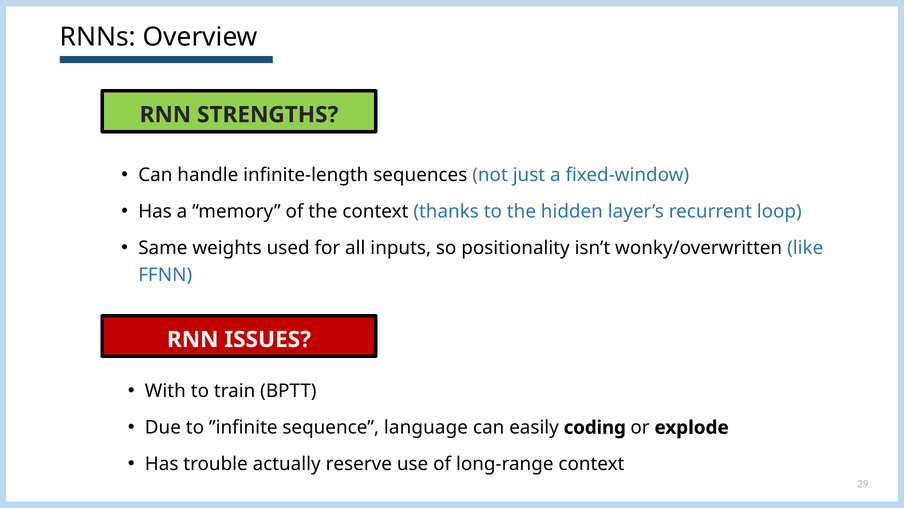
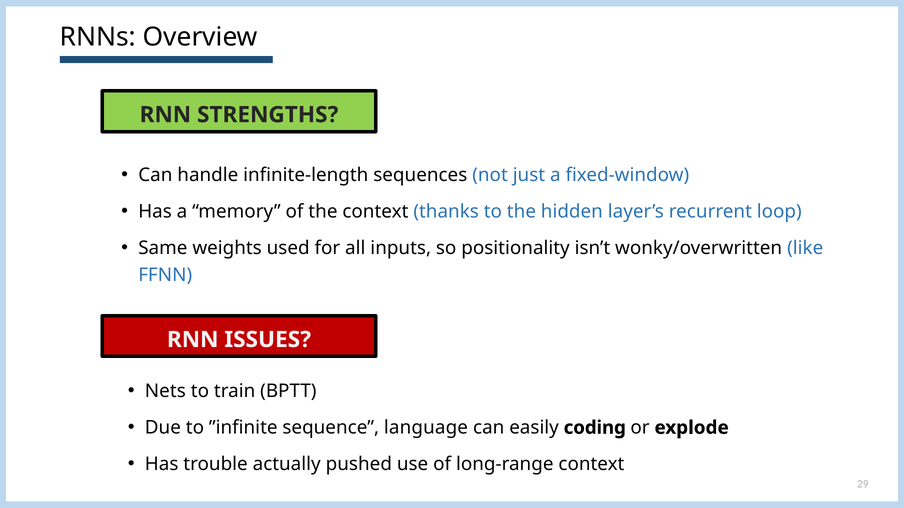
With: With -> Nets
reserve: reserve -> pushed
